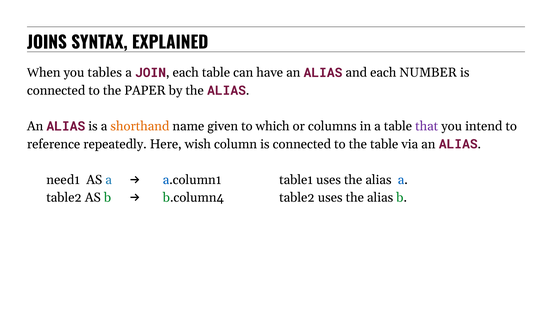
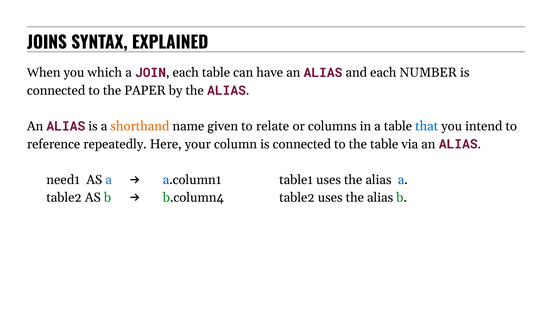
tables: tables -> which
which: which -> relate
that colour: purple -> blue
wish: wish -> your
